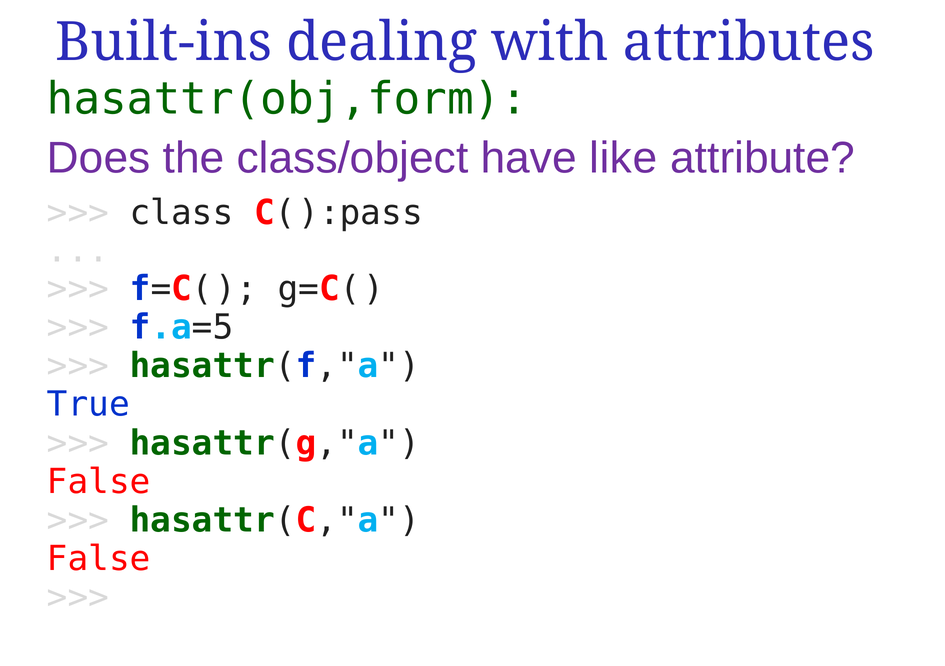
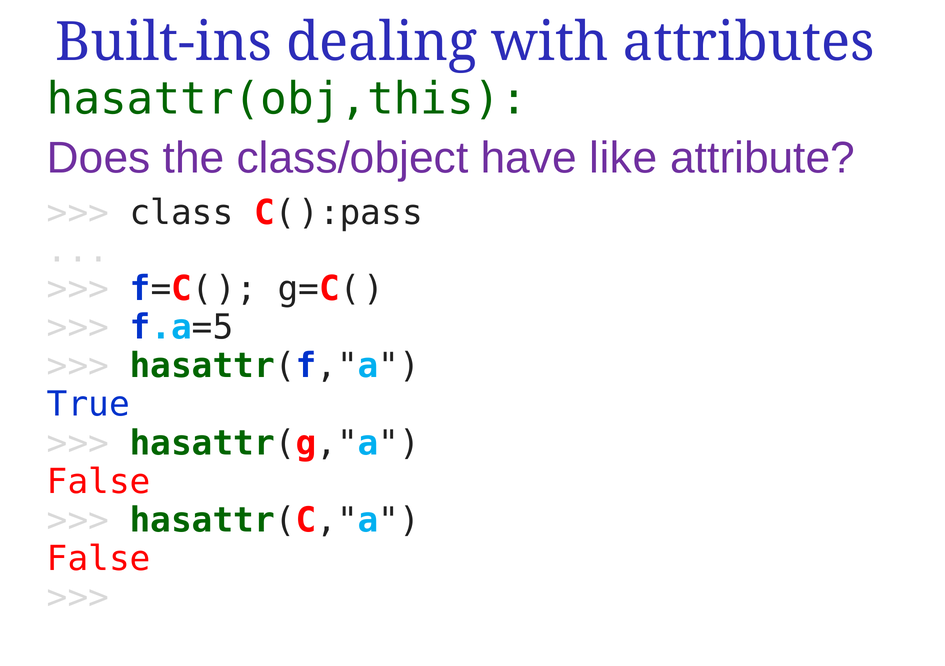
hasattr(obj,form: hasattr(obj,form -> hasattr(obj,this
